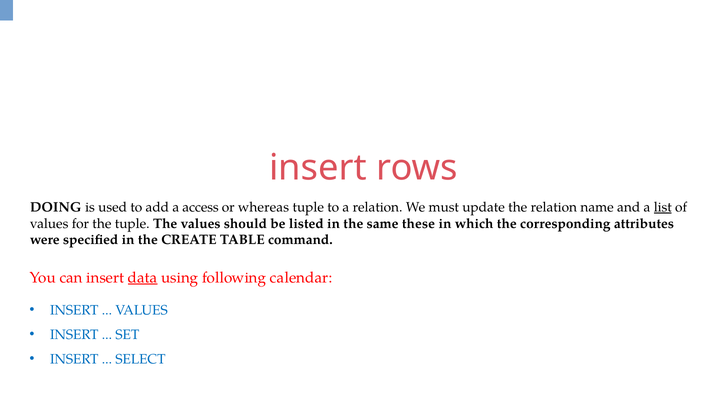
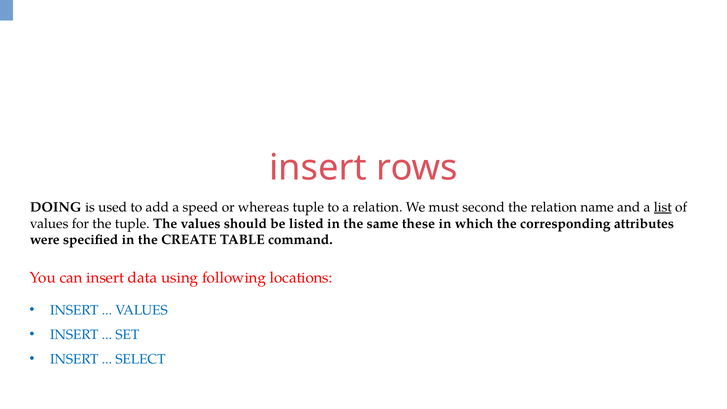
access: access -> speed
update: update -> second
data underline: present -> none
calendar: calendar -> locations
